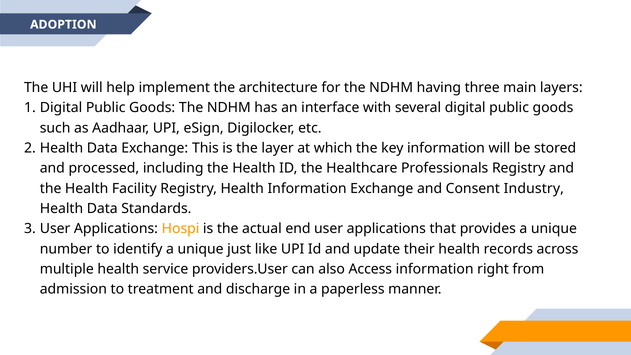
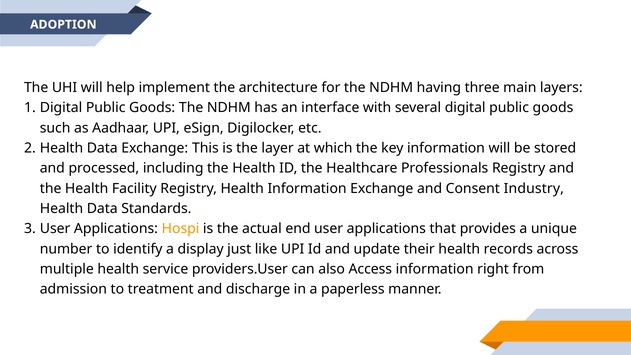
identify a unique: unique -> display
